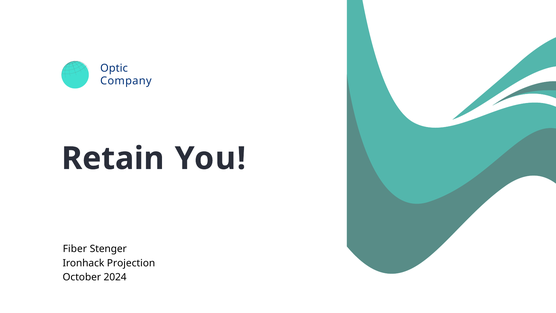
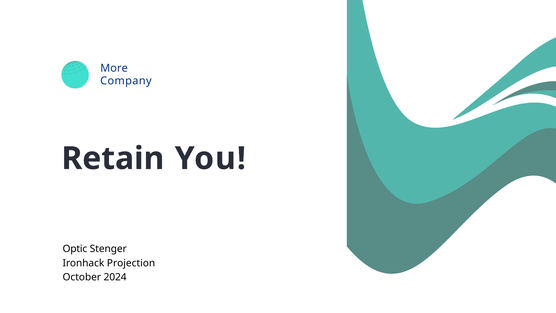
Optic: Optic -> More
Fiber: Fiber -> Optic
